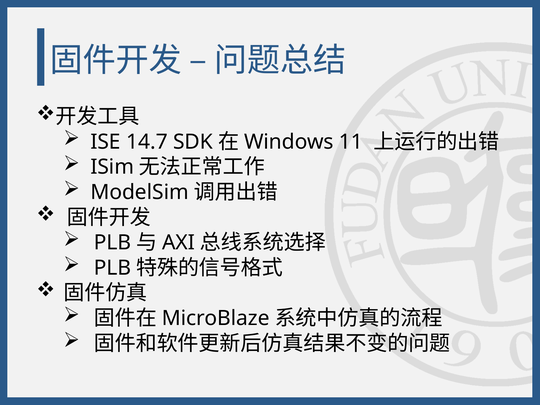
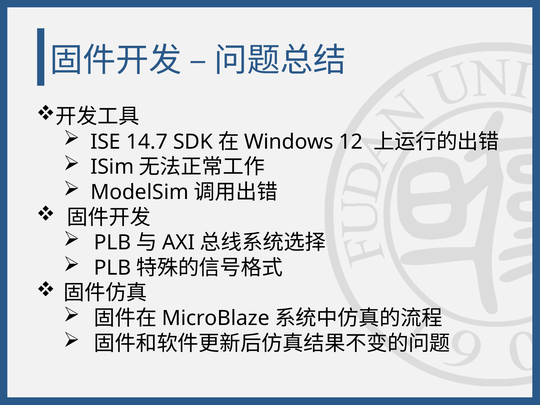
11: 11 -> 12
